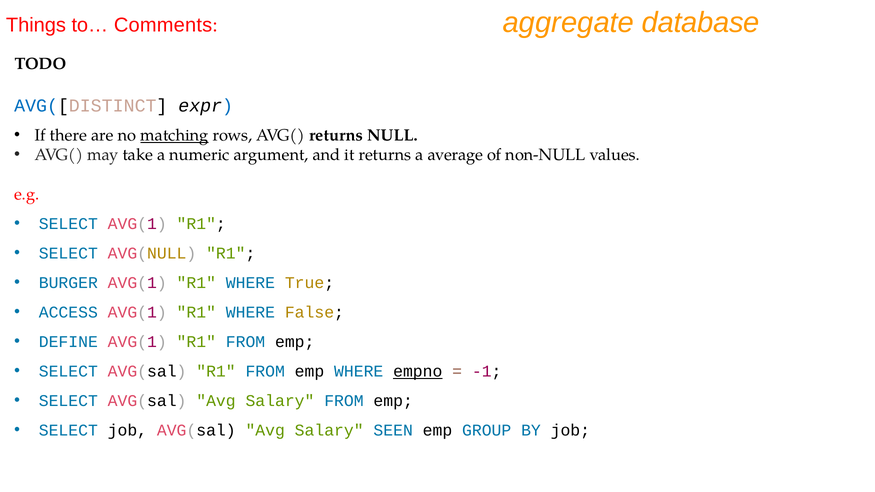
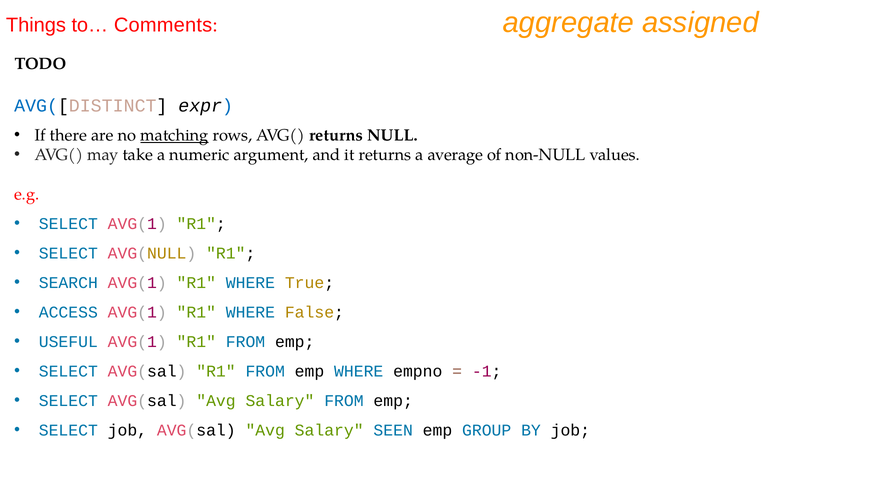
database: database -> assigned
BURGER: BURGER -> SEARCH
DEFINE: DEFINE -> USEFUL
empno underline: present -> none
